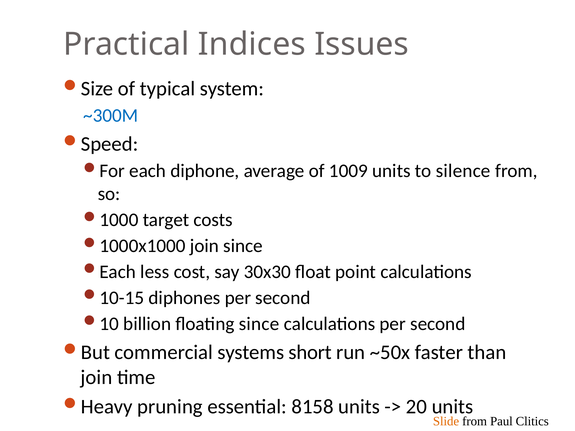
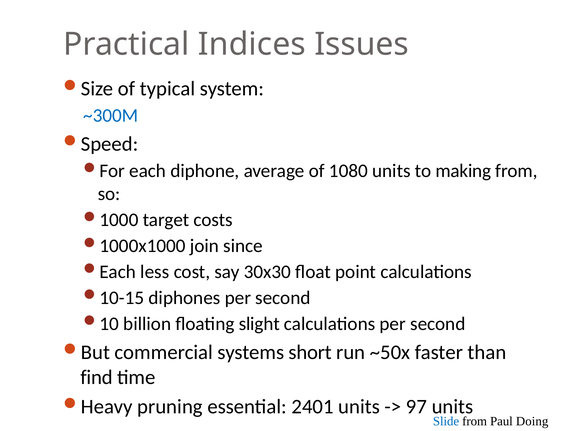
1009: 1009 -> 1080
silence: silence -> making
floating since: since -> slight
join at (96, 377): join -> find
8158: 8158 -> 2401
20: 20 -> 97
Slide colour: orange -> blue
Clitics: Clitics -> Doing
